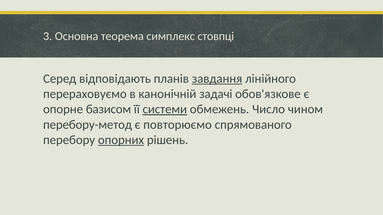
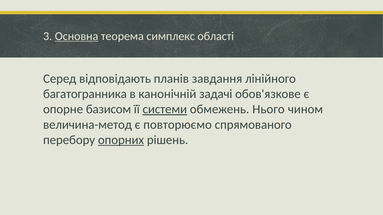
Основна underline: none -> present
стовпці: стовпці -> області
завдання underline: present -> none
перераховуємо: перераховуємо -> багатогранника
Число: Число -> Нього
перебору-метод: перебору-метод -> величина-метод
